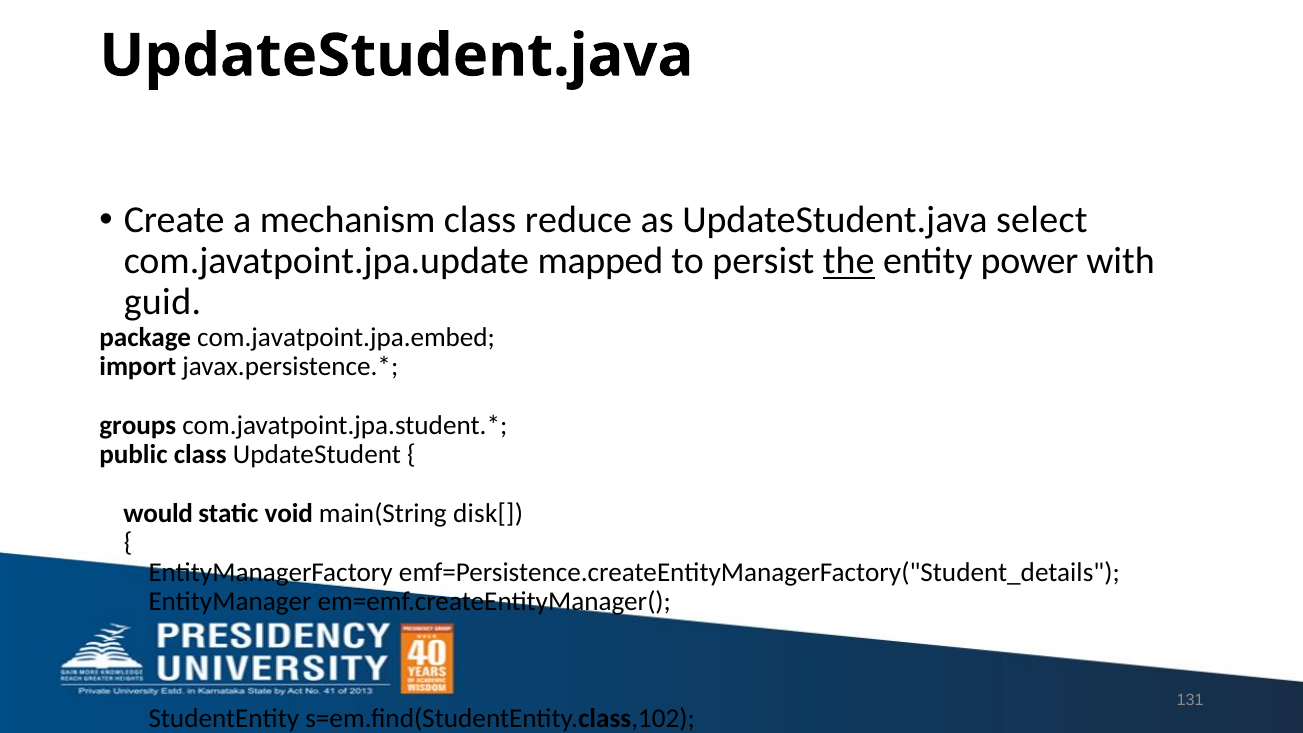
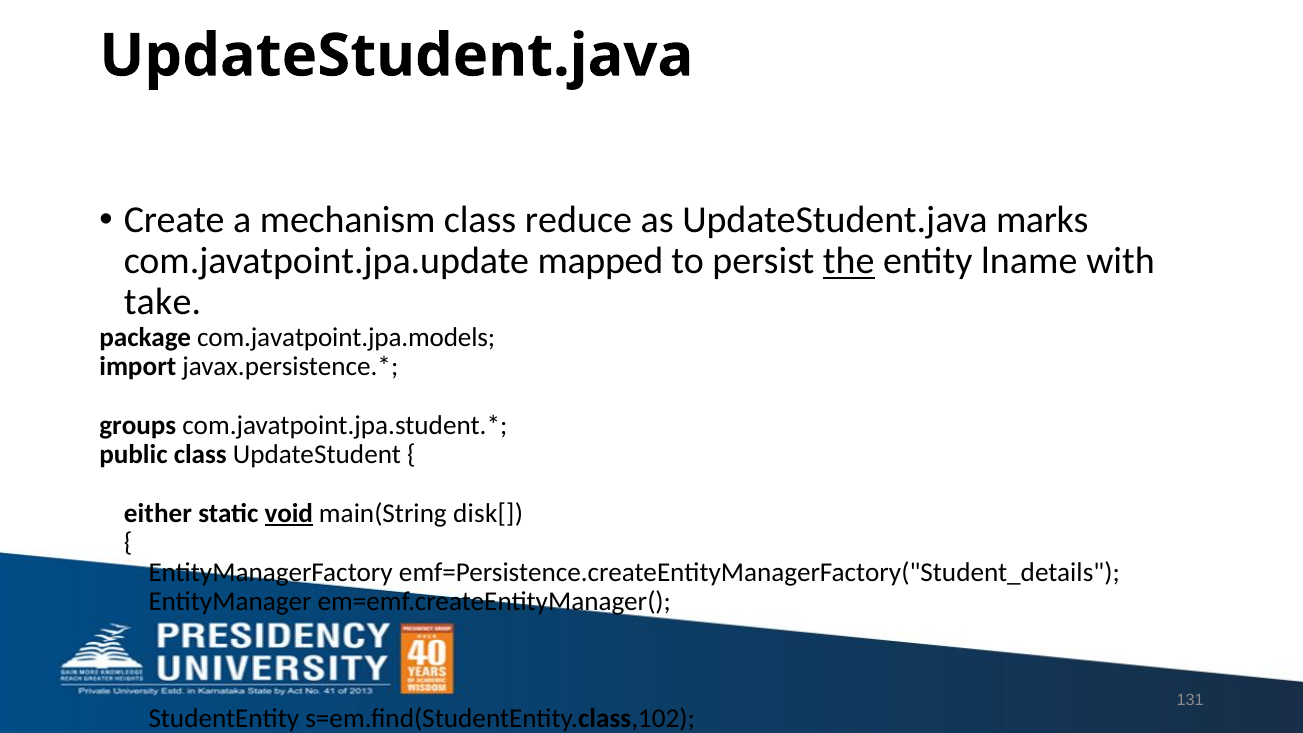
select: select -> marks
power: power -> lname
guid: guid -> take
com.javatpoint.jpa.embed: com.javatpoint.jpa.embed -> com.javatpoint.jpa.models
would: would -> either
void underline: none -> present
